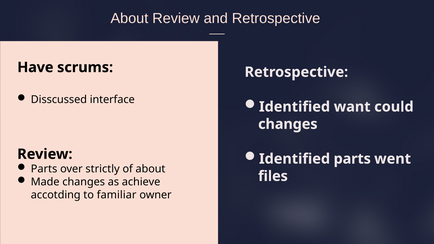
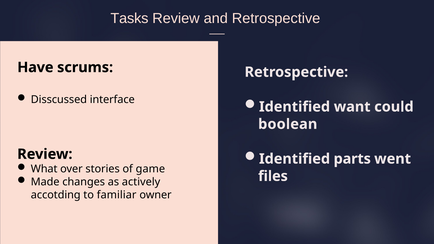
About at (129, 18): About -> Tasks
changes at (288, 124): changes -> boolean
Parts at (44, 169): Parts -> What
strictly: strictly -> stories
of about: about -> game
achieve: achieve -> actively
